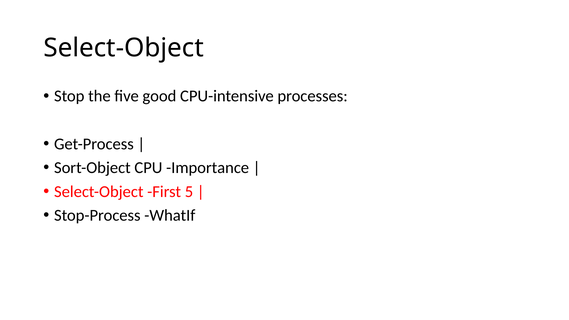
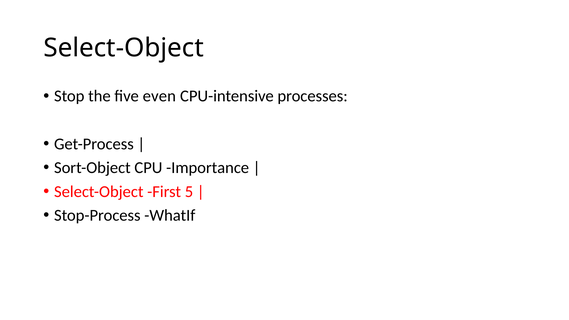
good: good -> even
